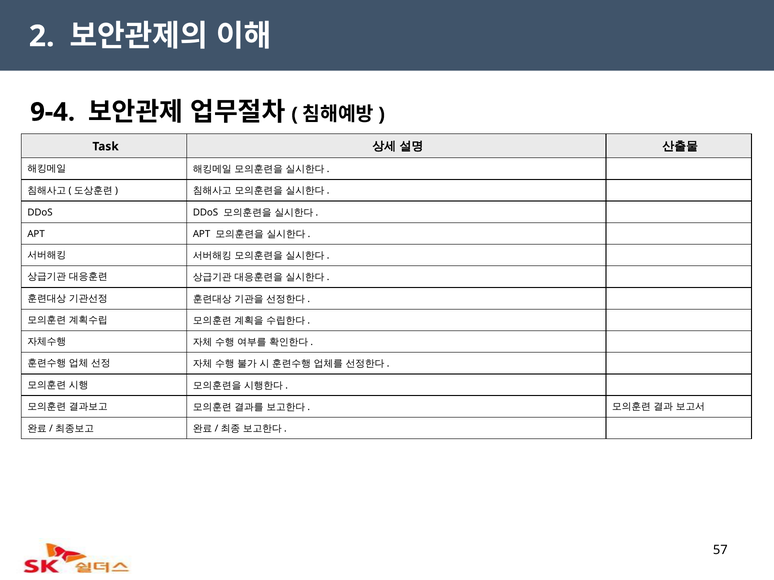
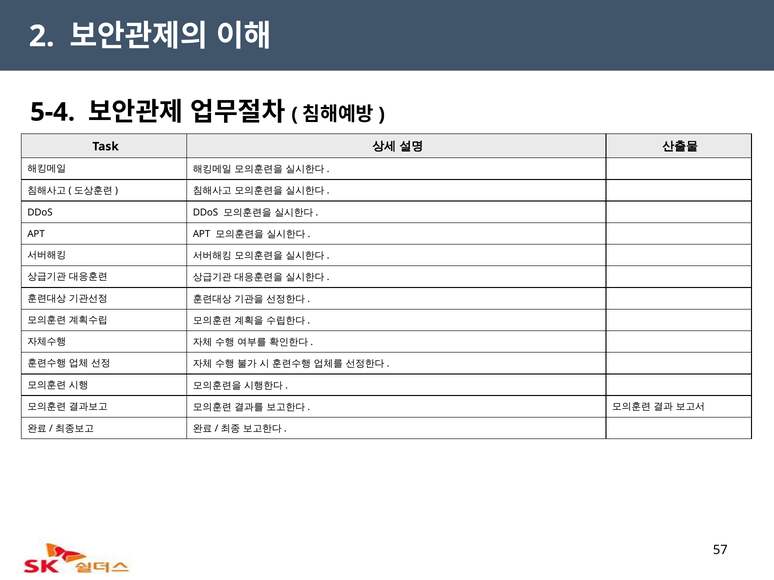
9-4: 9-4 -> 5-4
